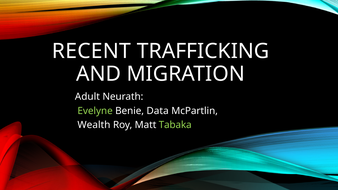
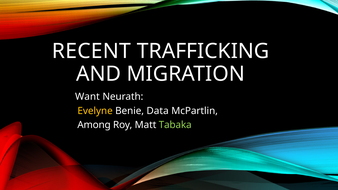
Adult: Adult -> Want
Evelyne colour: light green -> yellow
Wealth: Wealth -> Among
